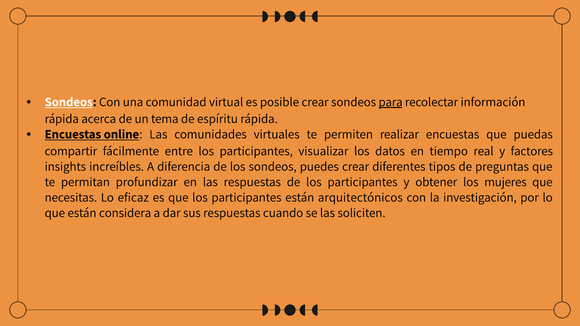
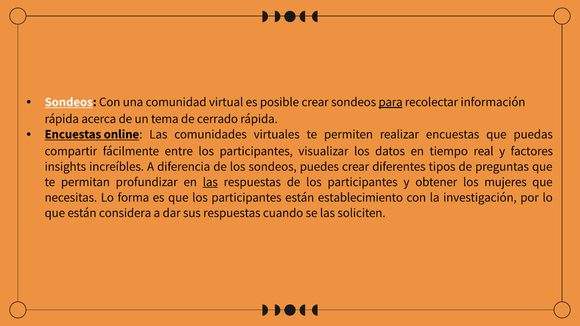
espíritu: espíritu -> cerrado
las at (210, 182) underline: none -> present
eficaz: eficaz -> forma
arquitectónicos: arquitectónicos -> establecimiento
